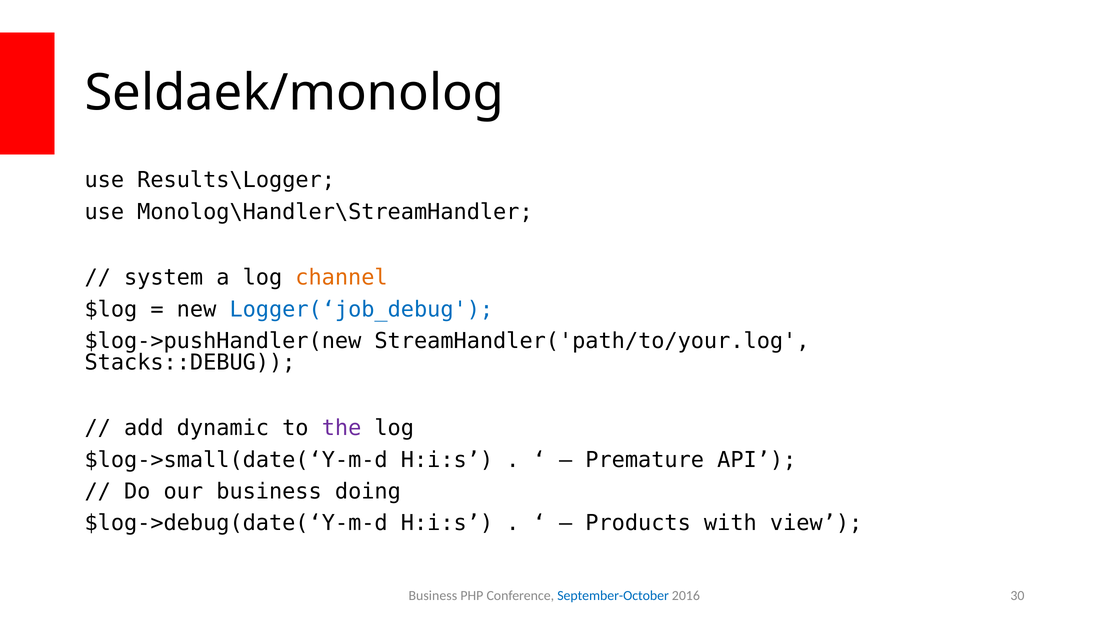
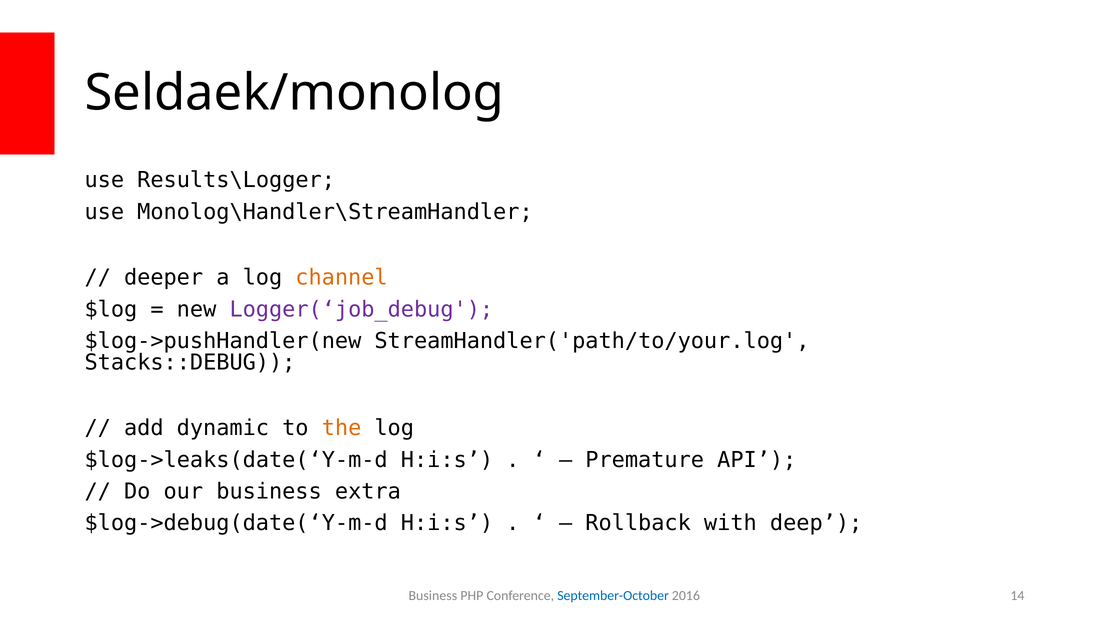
system: system -> deeper
Logger(‘job_debug colour: blue -> purple
the colour: purple -> orange
$log->small(date(‘Y-m-d: $log->small(date(‘Y-m-d -> $log->leaks(date(‘Y-m-d
doing: doing -> extra
Products: Products -> Rollback
view: view -> deep
30: 30 -> 14
